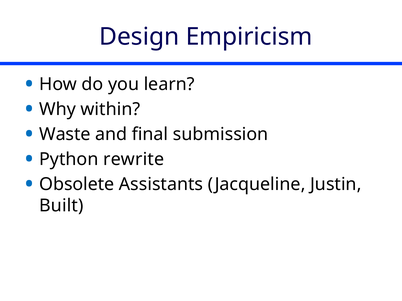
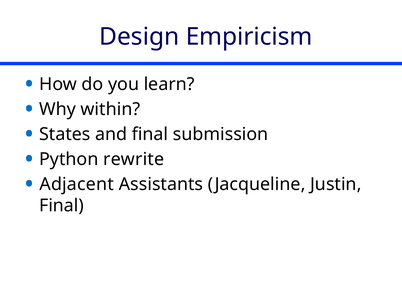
Waste: Waste -> States
Obsolete: Obsolete -> Adjacent
Built at (61, 206): Built -> Final
